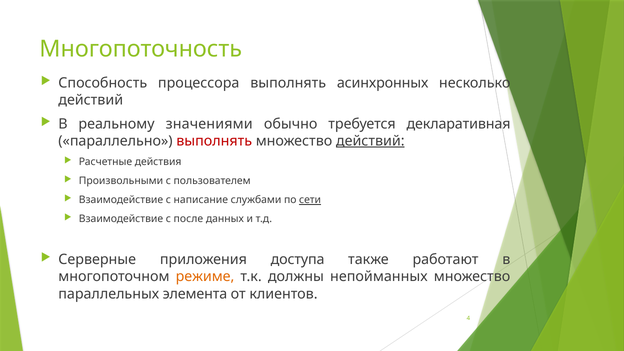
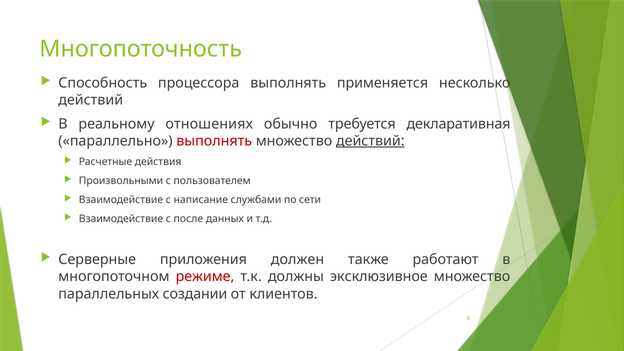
асинхронных: асинхронных -> применяется
значениями: значениями -> отношениях
сети underline: present -> none
доступа: доступа -> должен
режиме colour: orange -> red
непойманных: непойманных -> эксклюзивное
элемента: элемента -> создании
